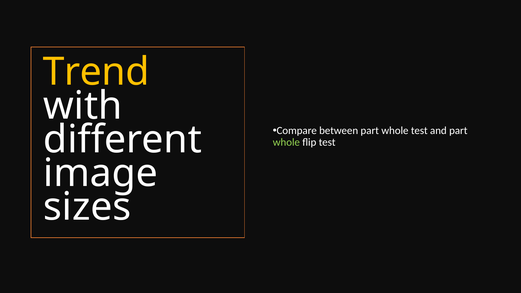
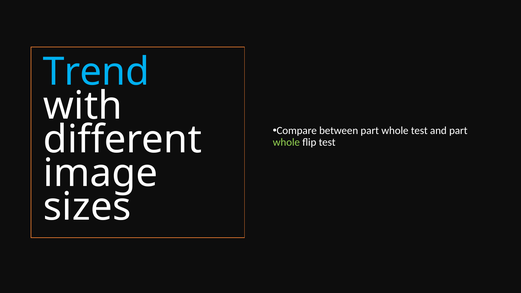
Trend colour: yellow -> light blue
